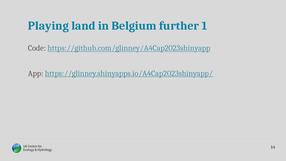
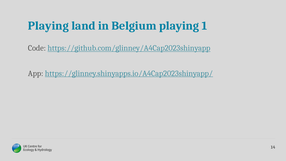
Belgium further: further -> playing
